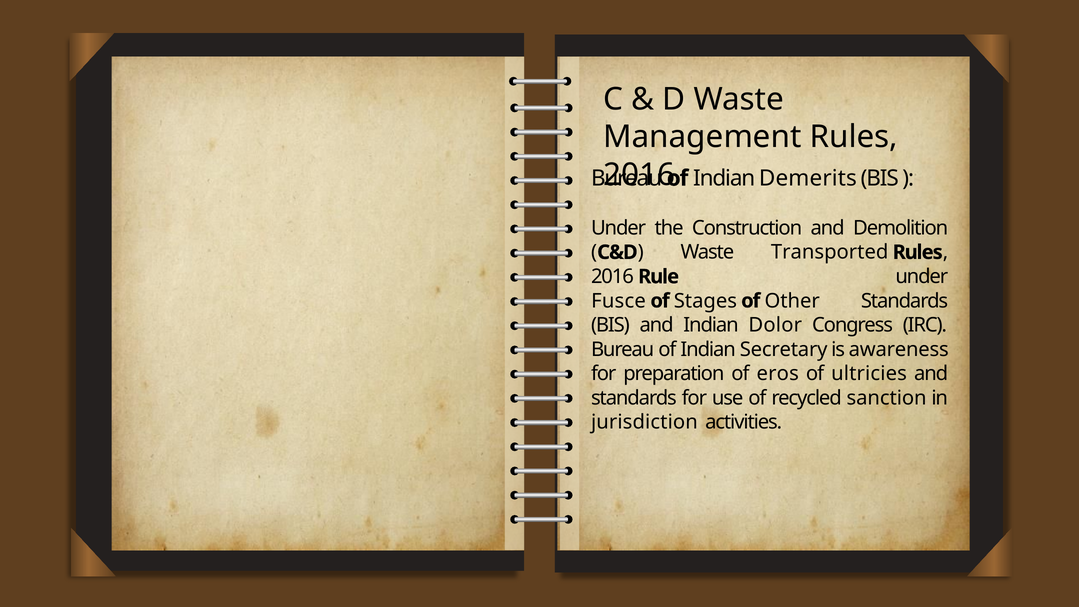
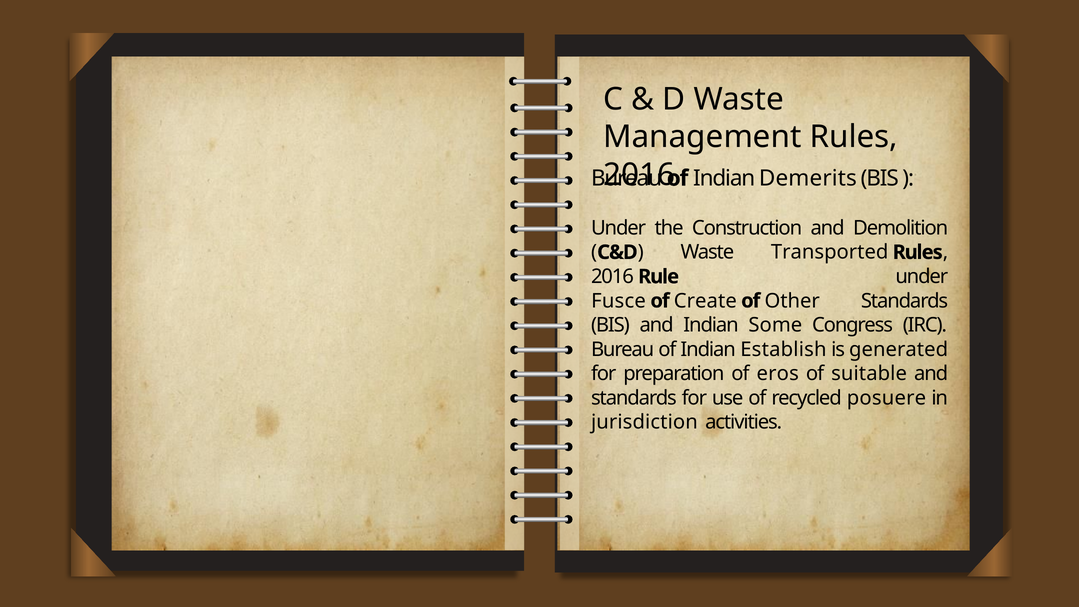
Stages: Stages -> Create
Dolor: Dolor -> Some
Secretary: Secretary -> Establish
awareness: awareness -> generated
ultricies: ultricies -> suitable
sanction: sanction -> posuere
